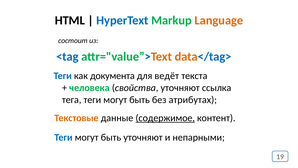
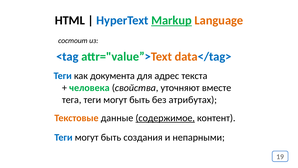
Markup underline: none -> present
ведёт: ведёт -> адрес
ссылка: ссылка -> вместе
быть уточняют: уточняют -> создания
